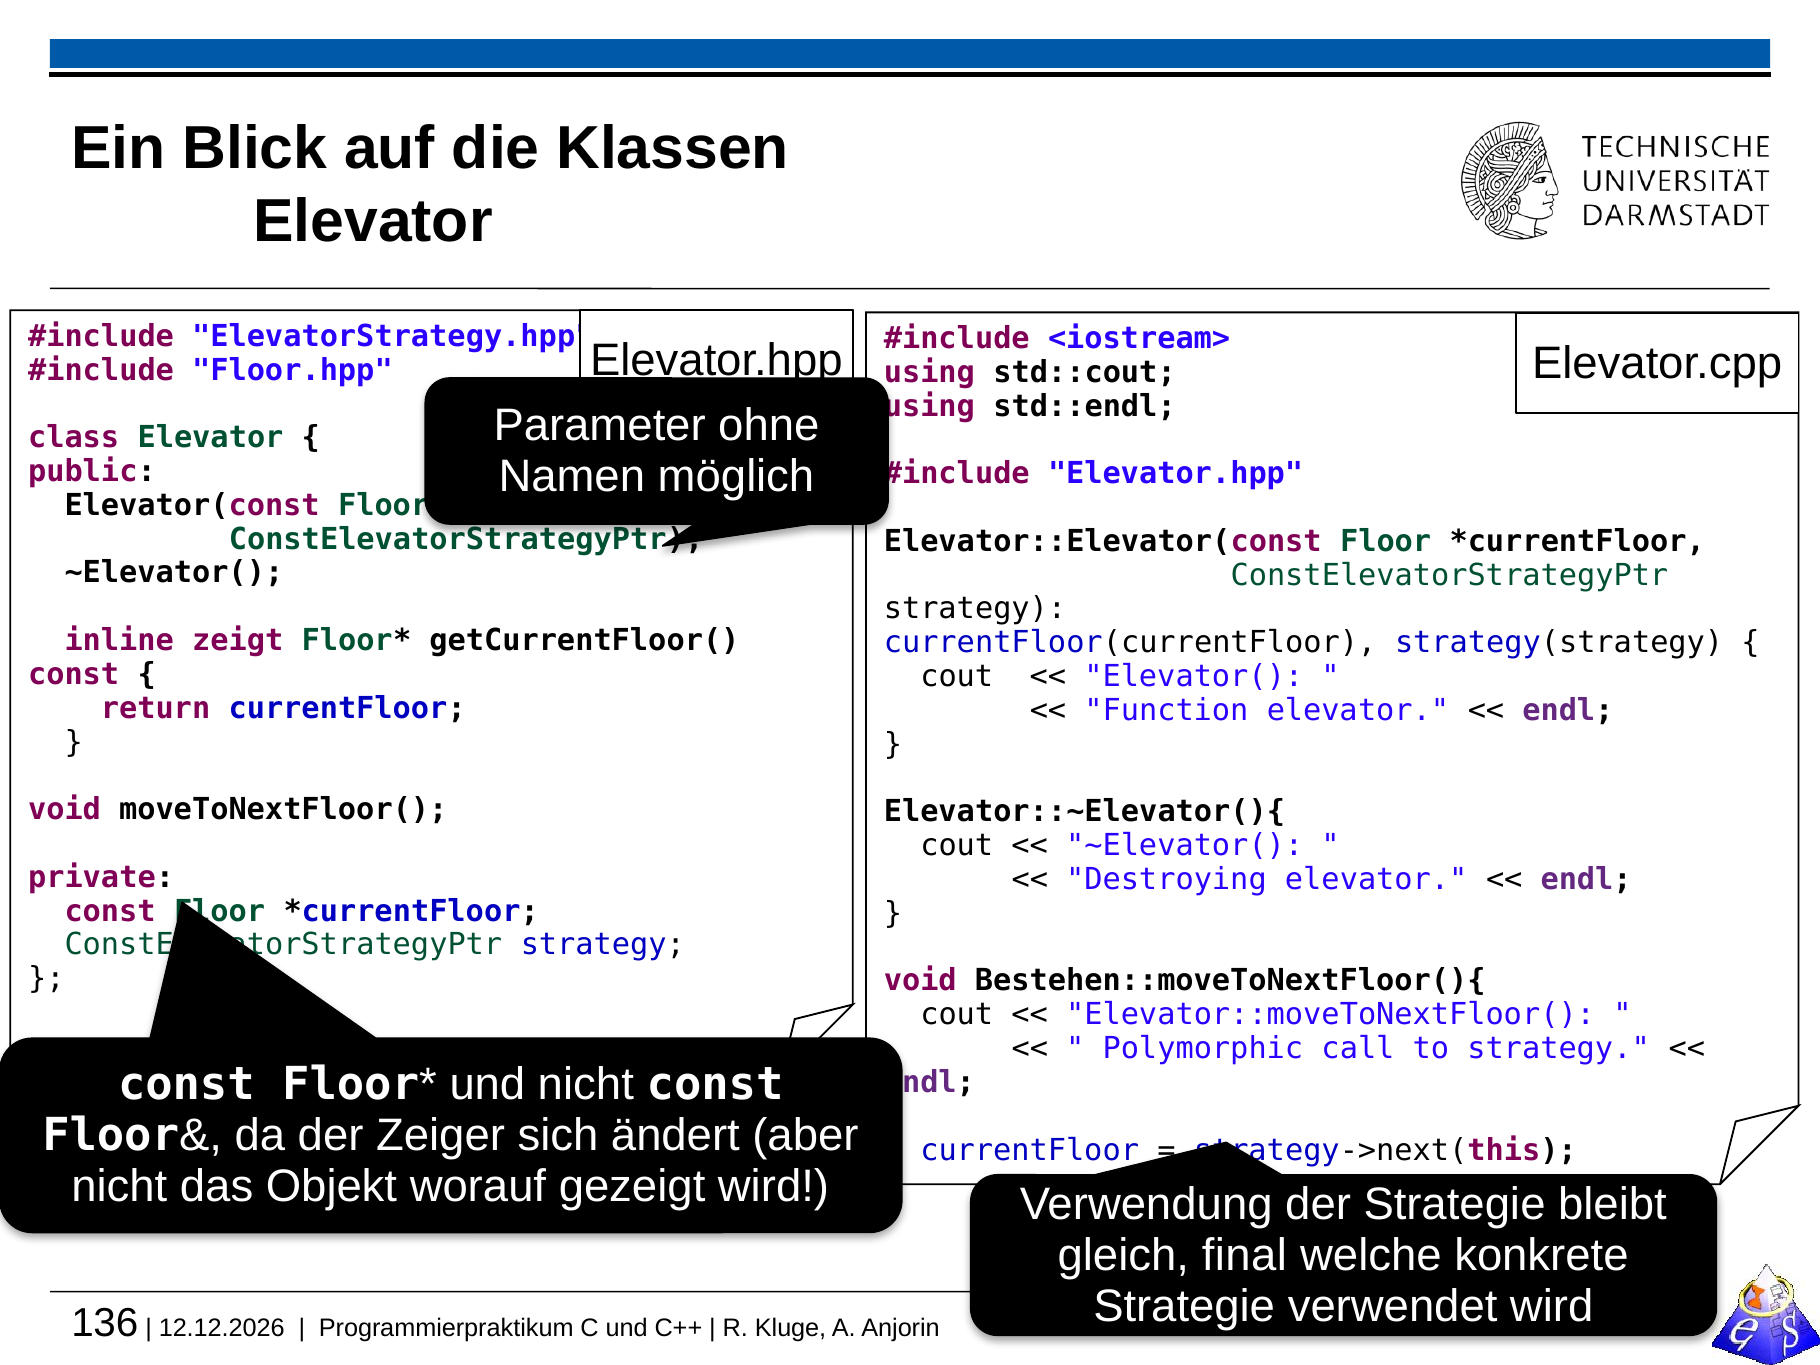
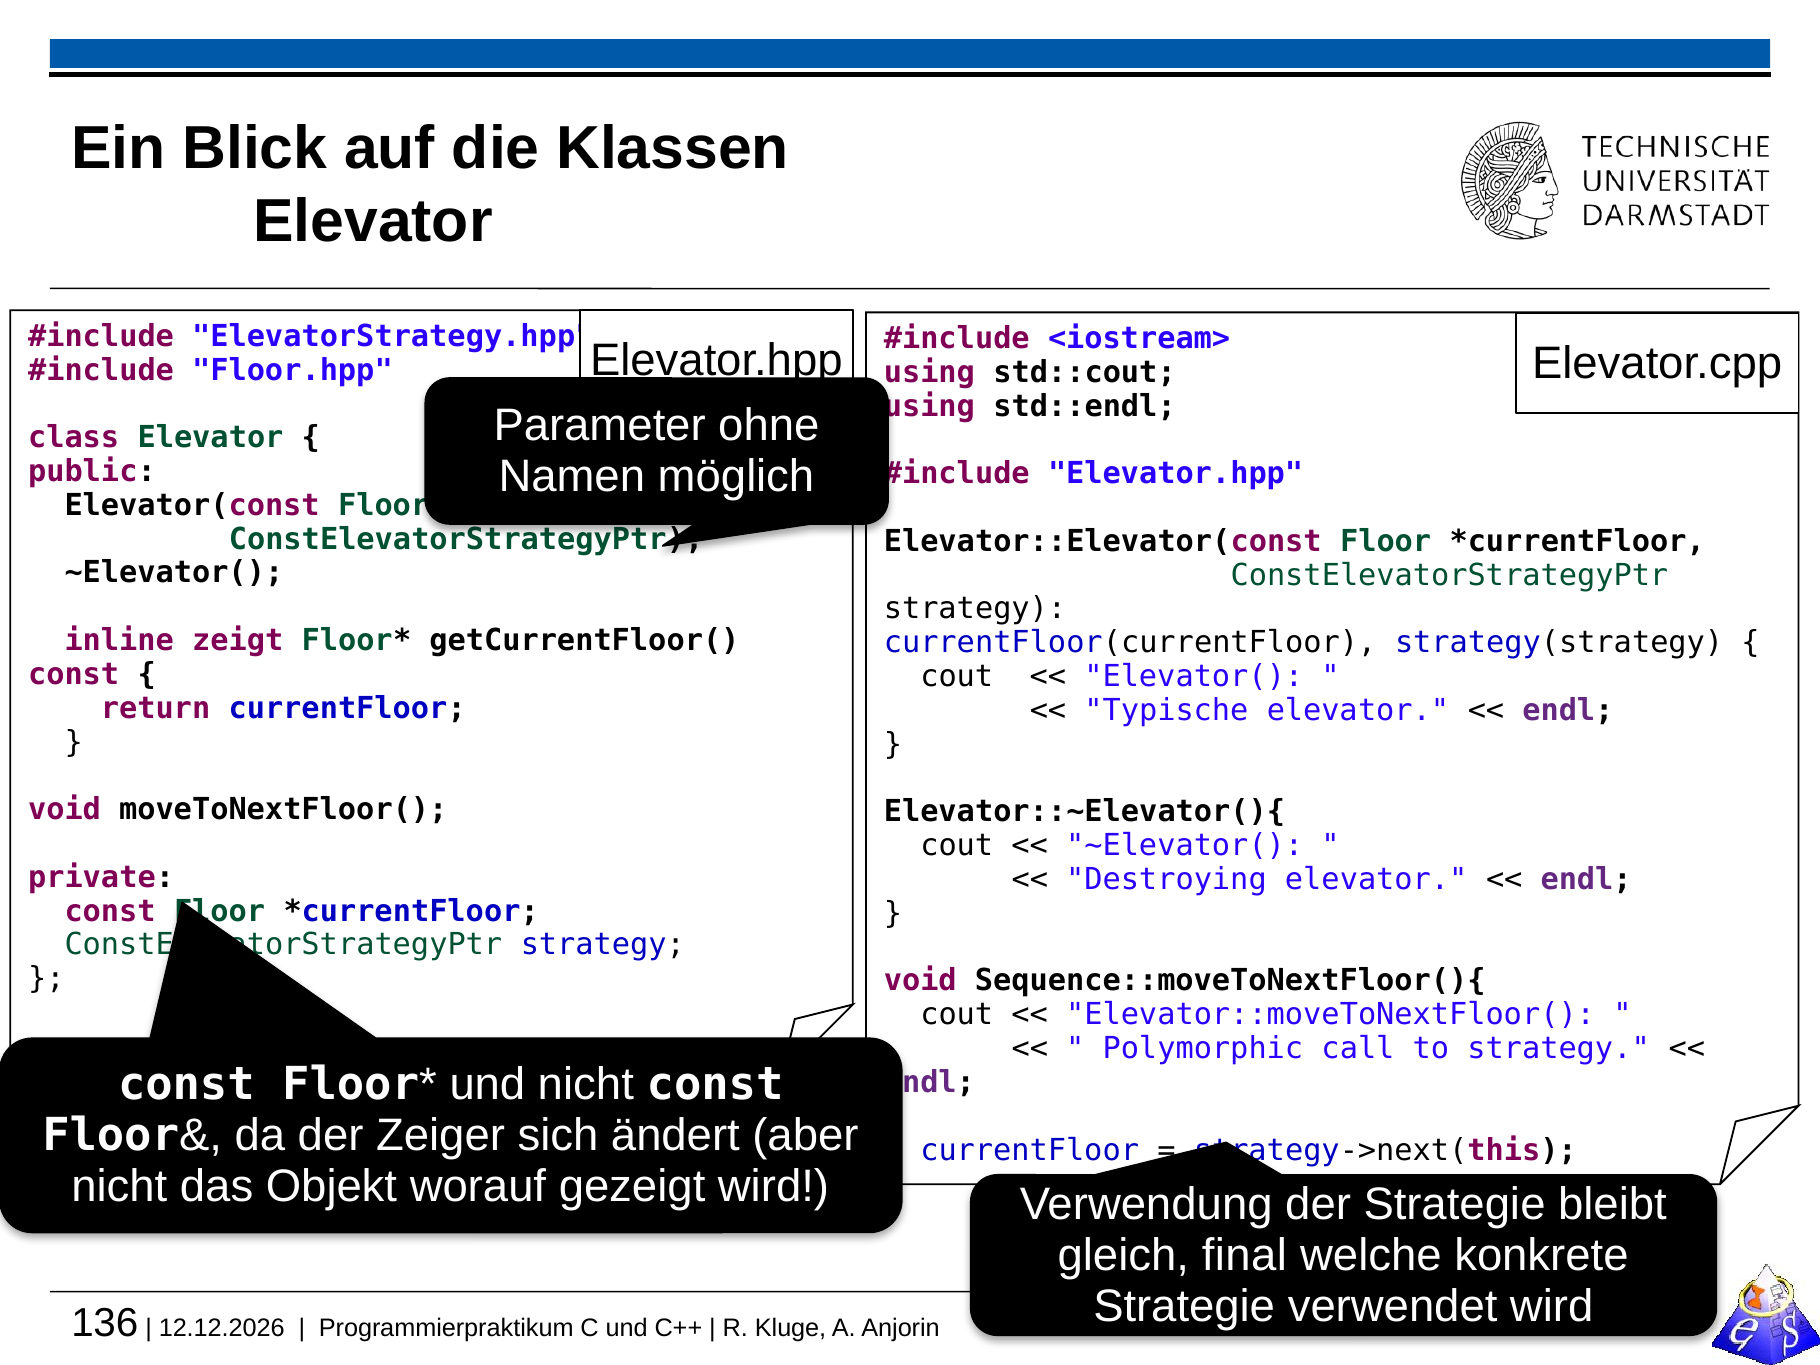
Function: Function -> Typische
Bestehen::moveToNextFloor(){: Bestehen::moveToNextFloor(){ -> Sequence::moveToNextFloor(){
